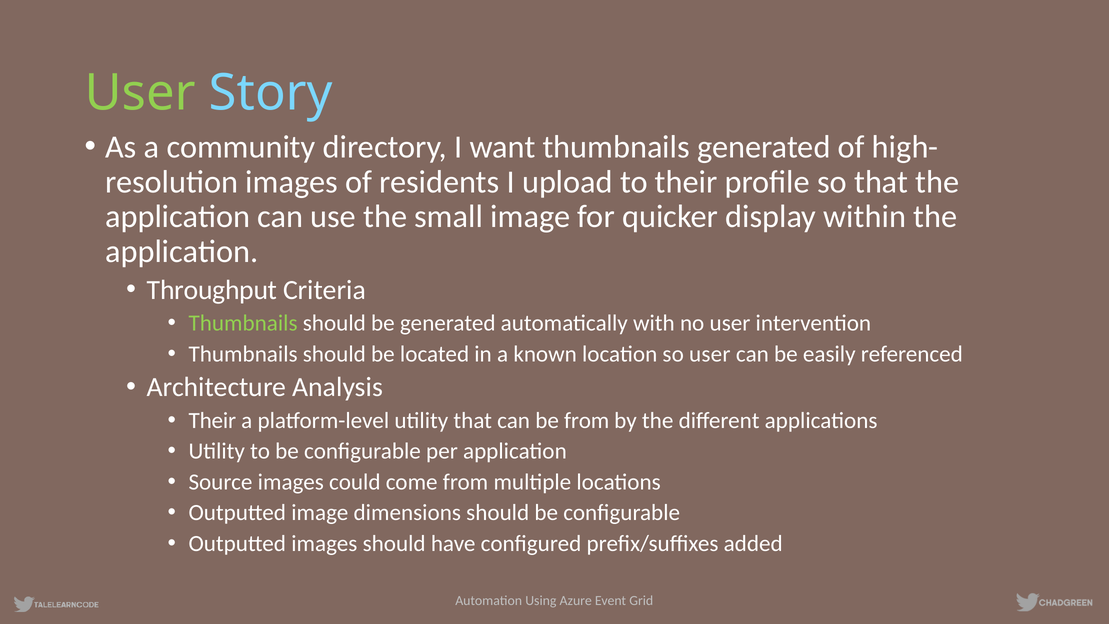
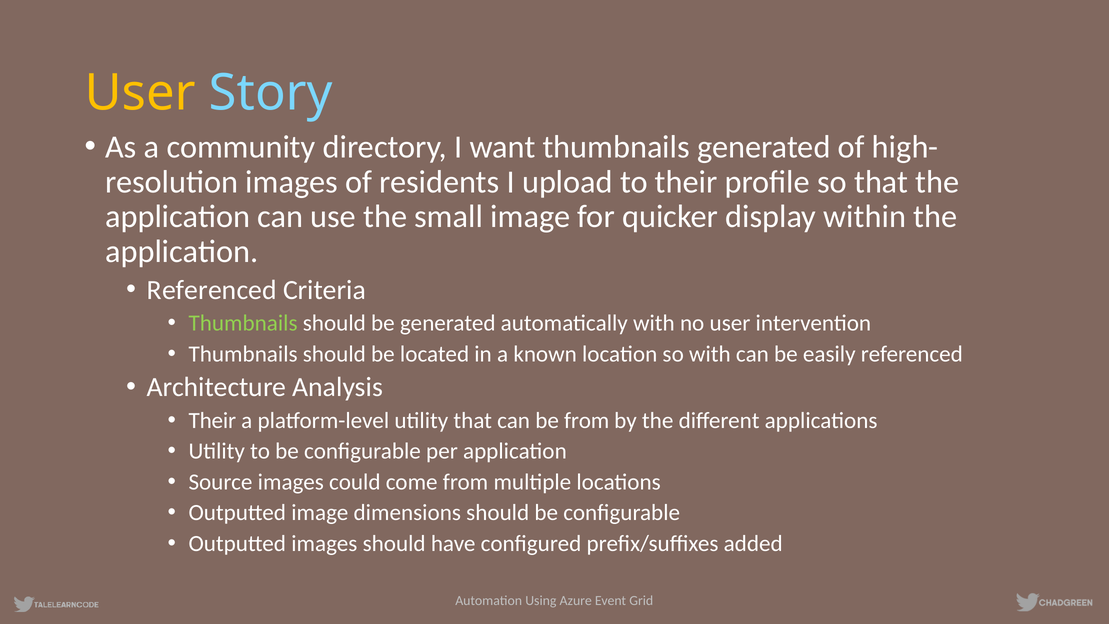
User at (140, 93) colour: light green -> yellow
Throughput at (212, 290): Throughput -> Referenced
so user: user -> with
